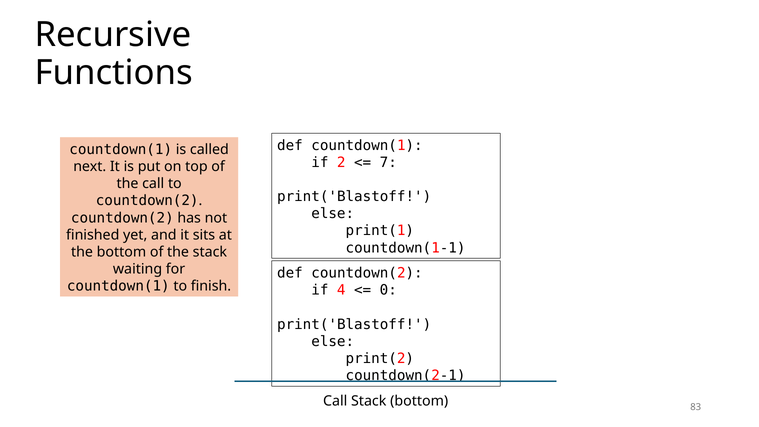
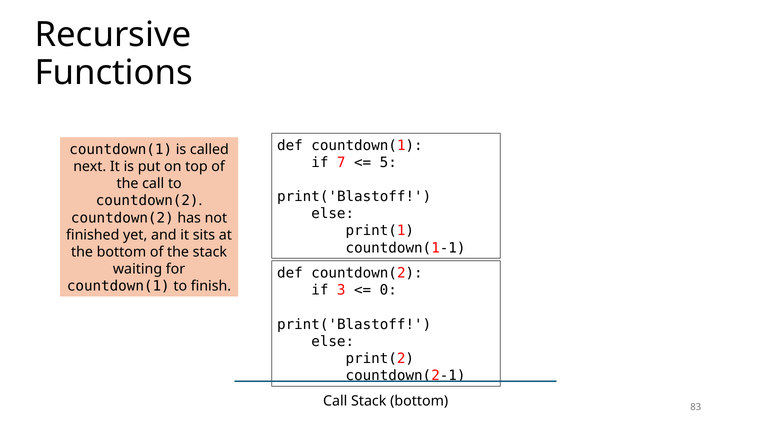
2: 2 -> 7
7: 7 -> 5
4: 4 -> 3
